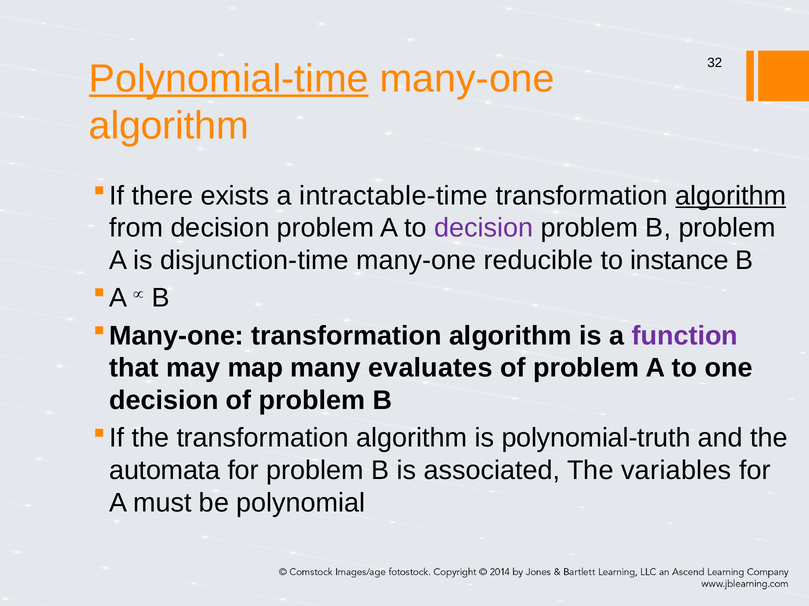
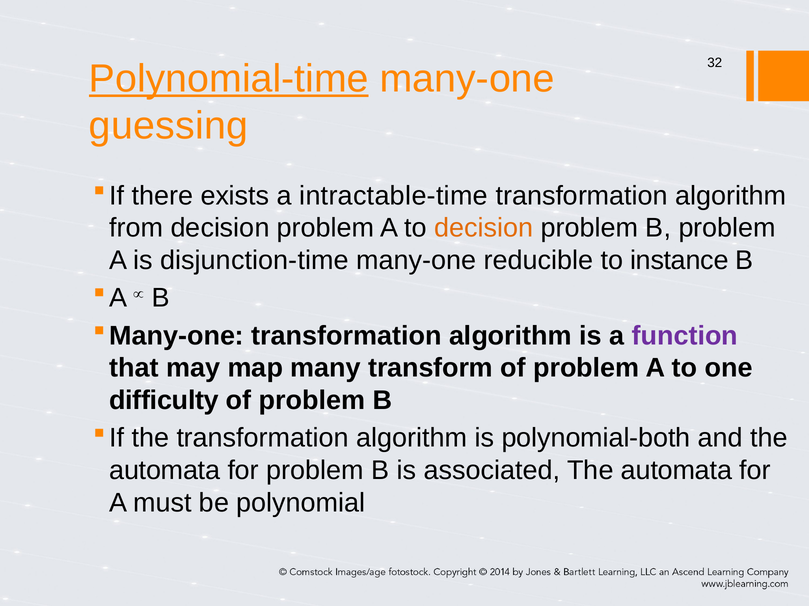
algorithm at (169, 126): algorithm -> guessing
algorithm at (731, 196) underline: present -> none
decision at (484, 228) colour: purple -> orange
evaluates: evaluates -> transform
decision at (164, 401): decision -> difficulty
polynomial-truth: polynomial-truth -> polynomial-both
variables at (676, 471): variables -> automata
